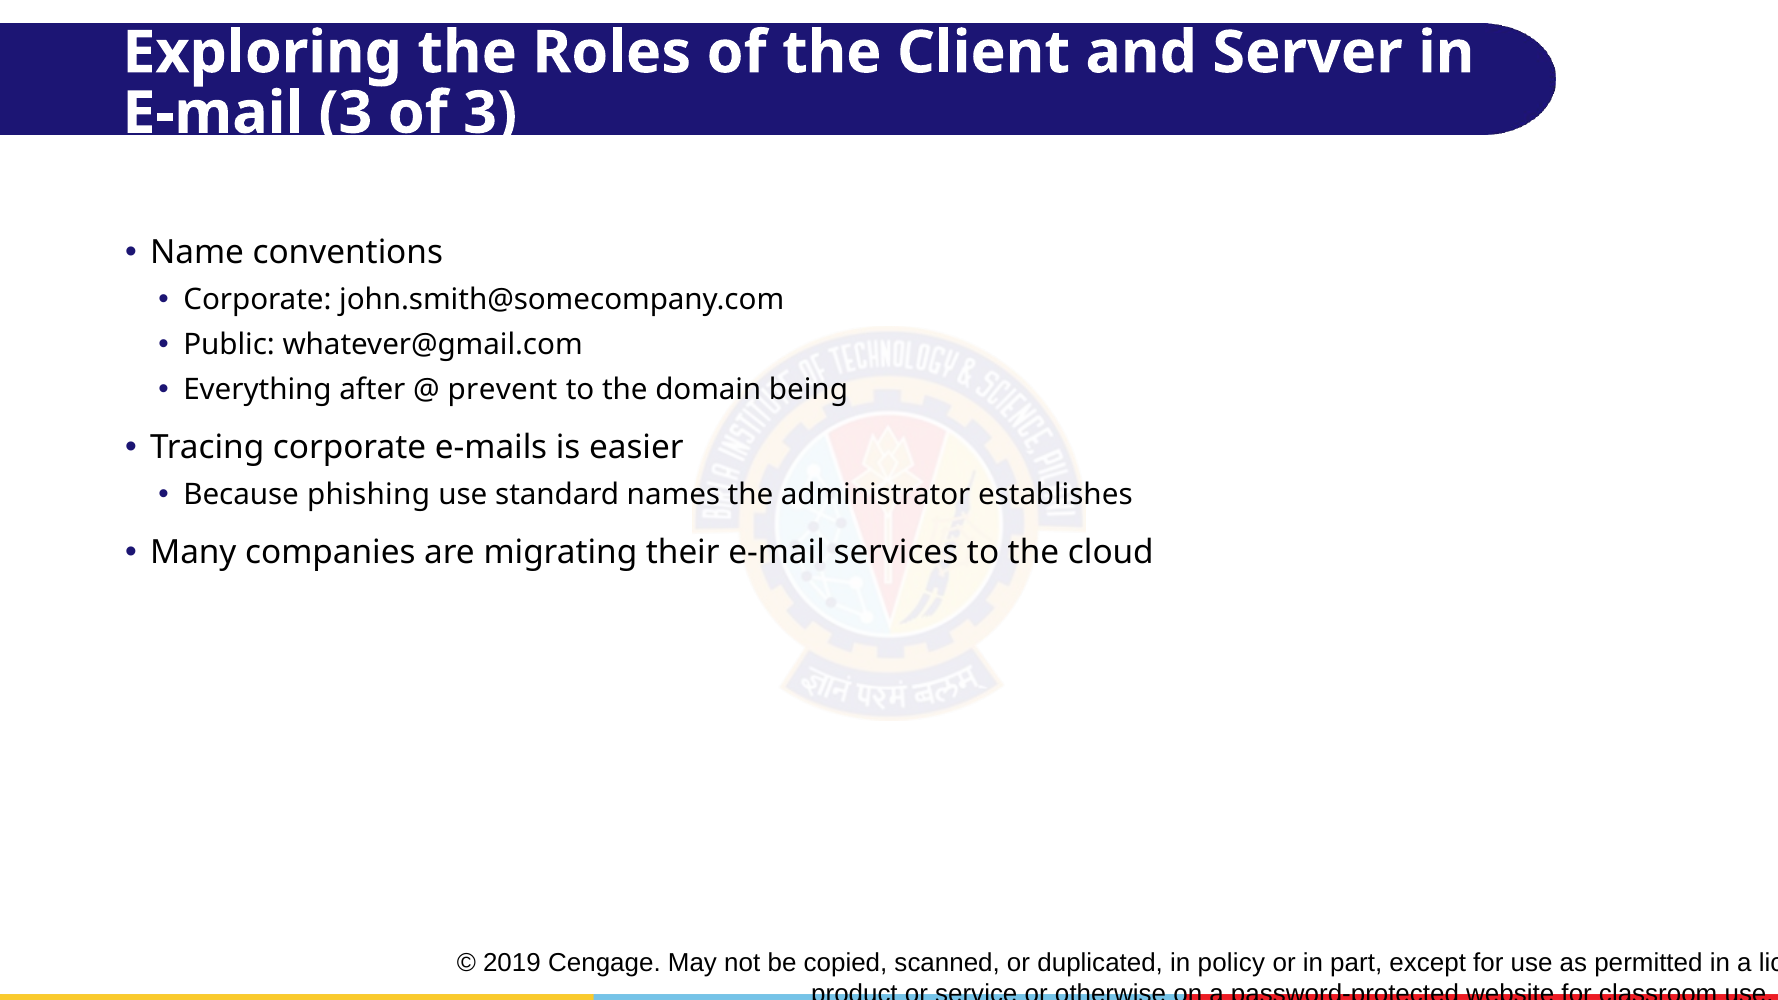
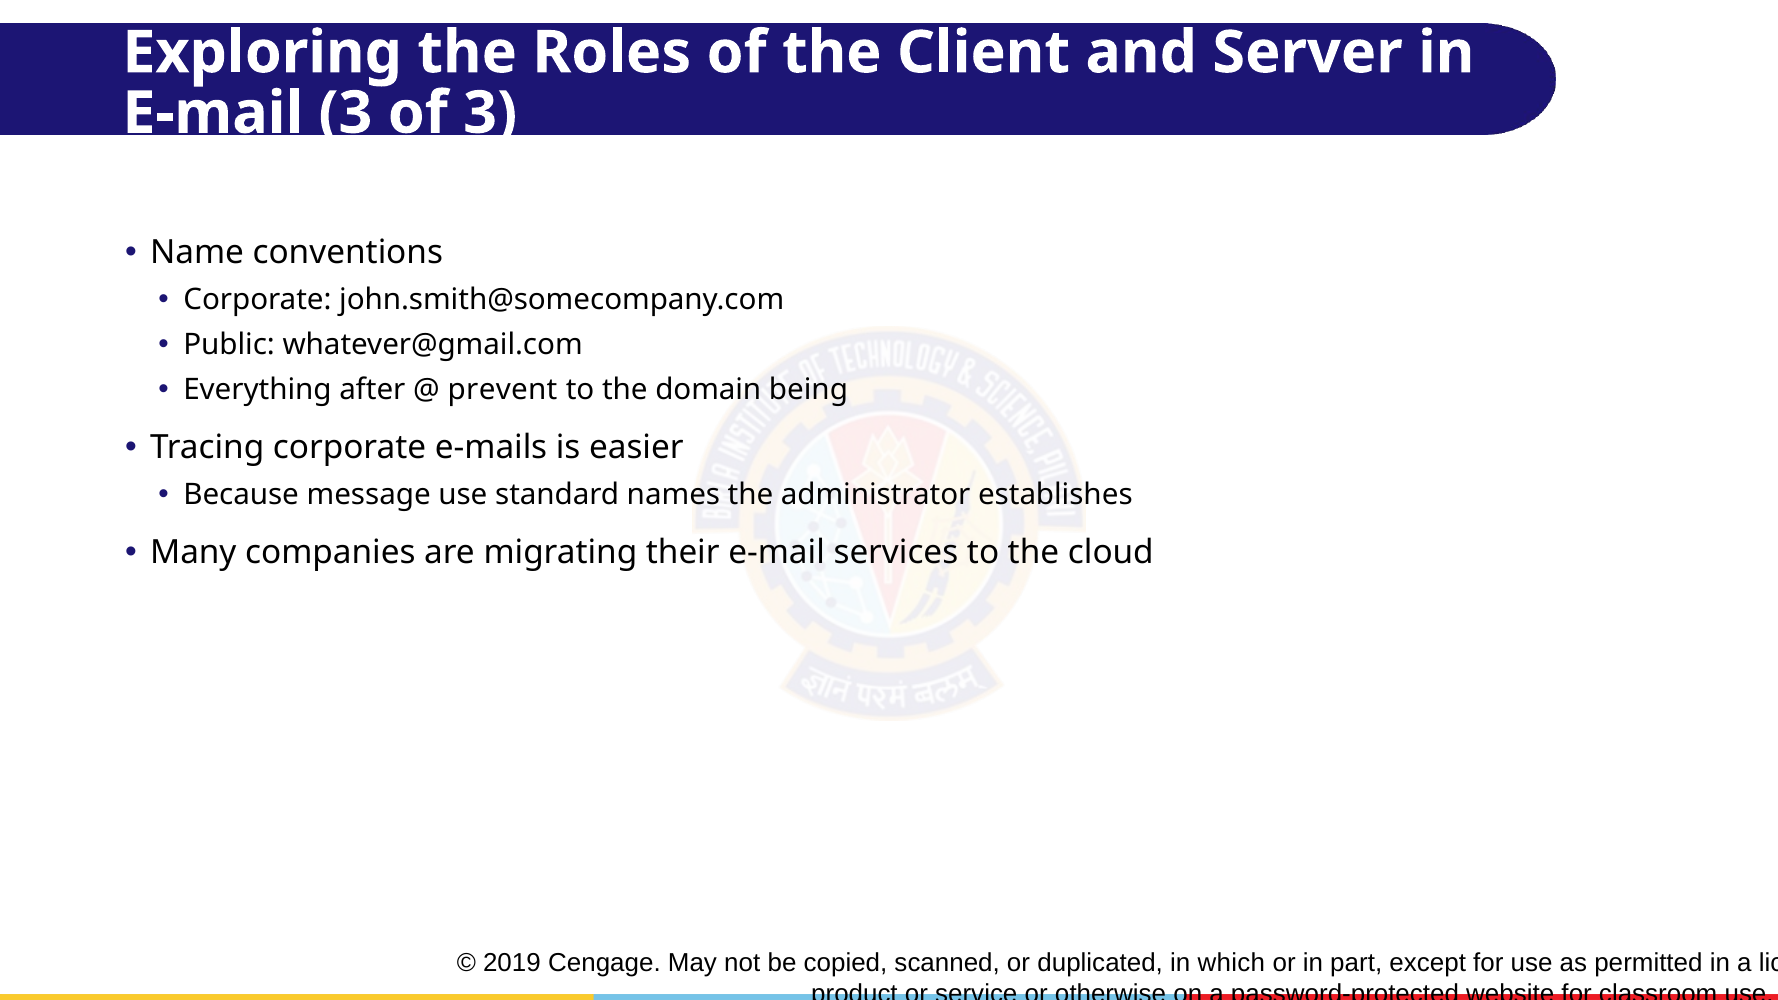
phishing: phishing -> message
policy: policy -> which
